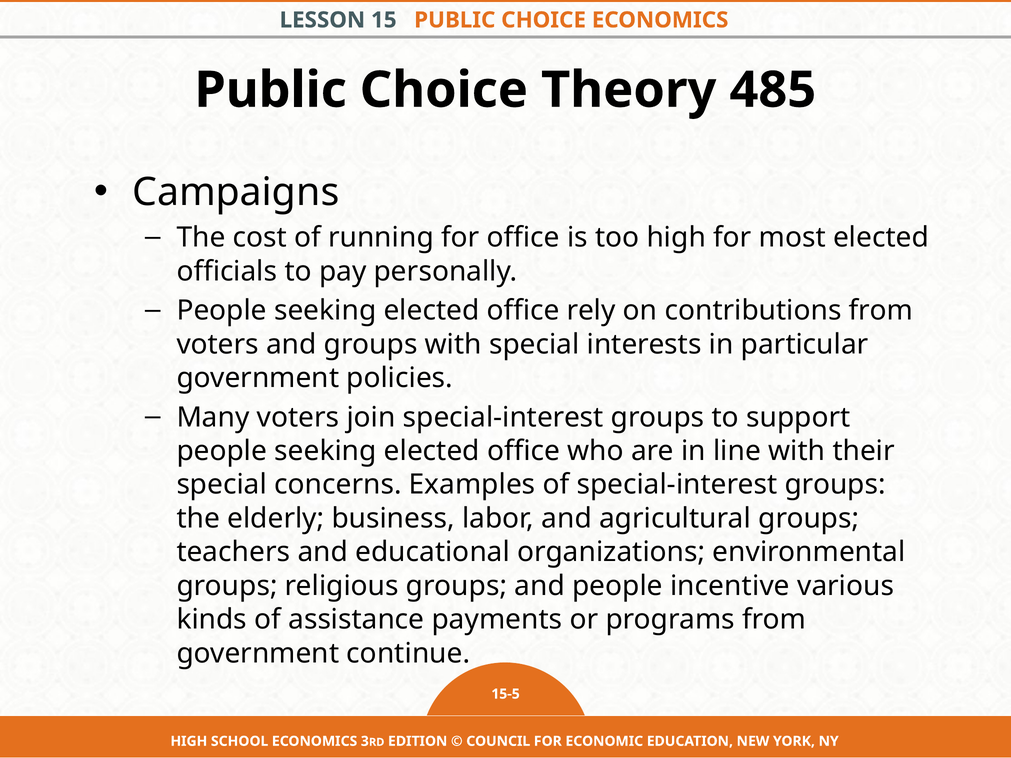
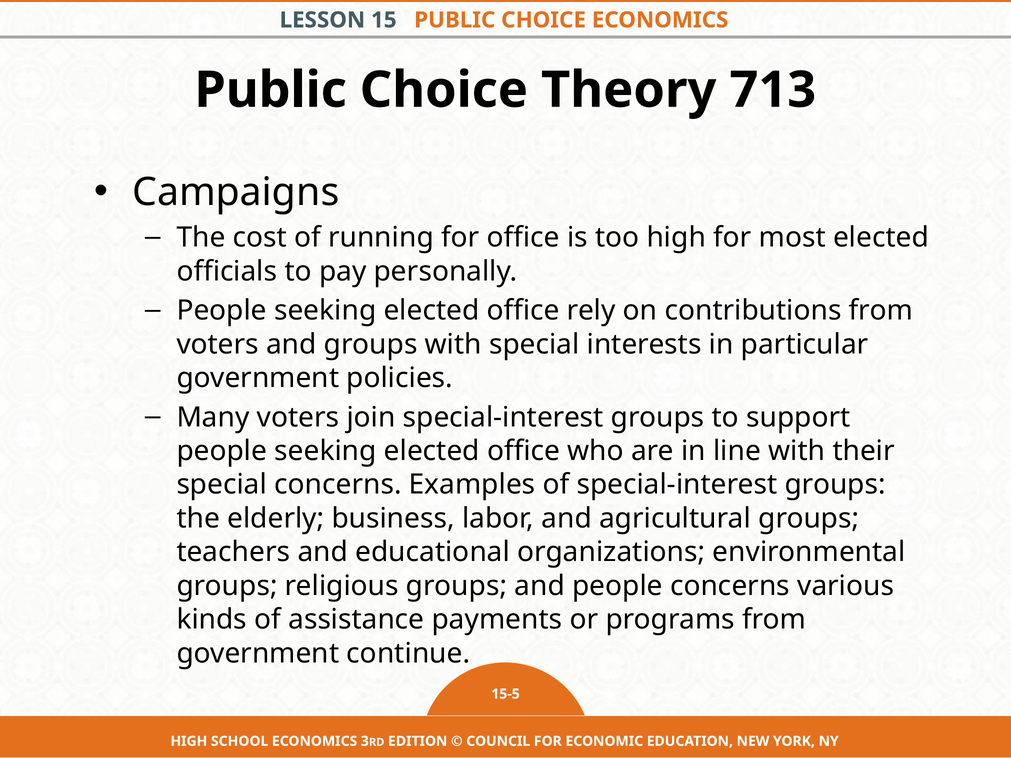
485: 485 -> 713
people incentive: incentive -> concerns
